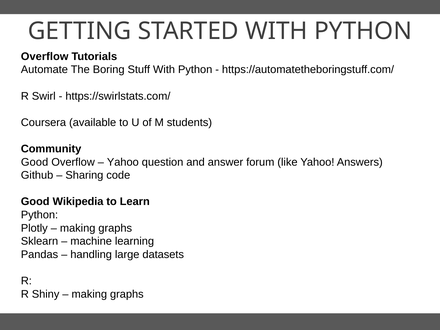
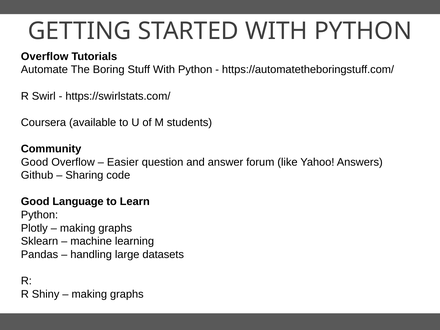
Yahoo at (123, 162): Yahoo -> Easier
Wikipedia: Wikipedia -> Language
